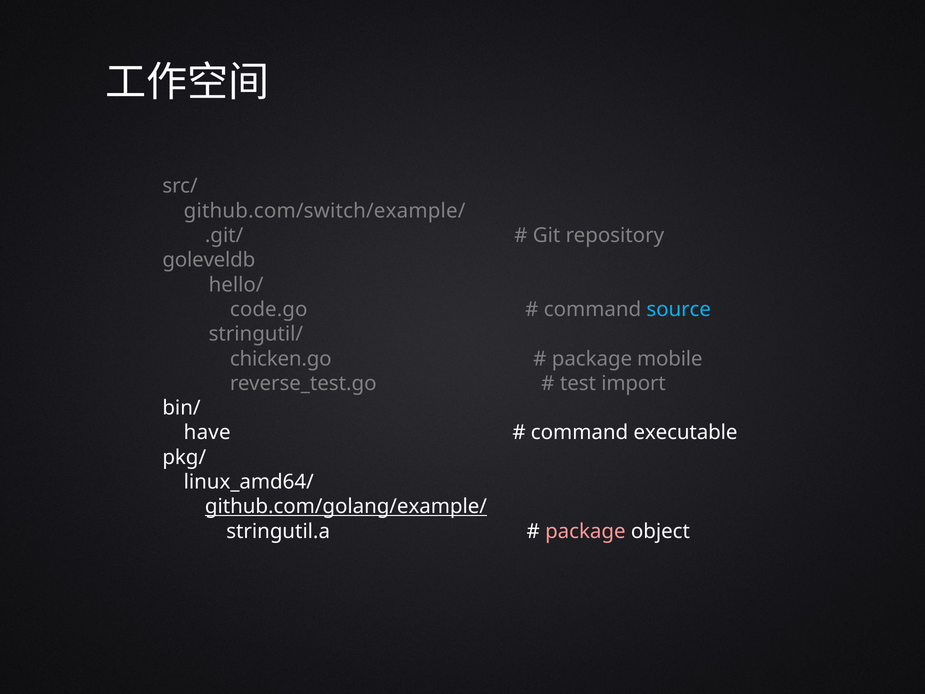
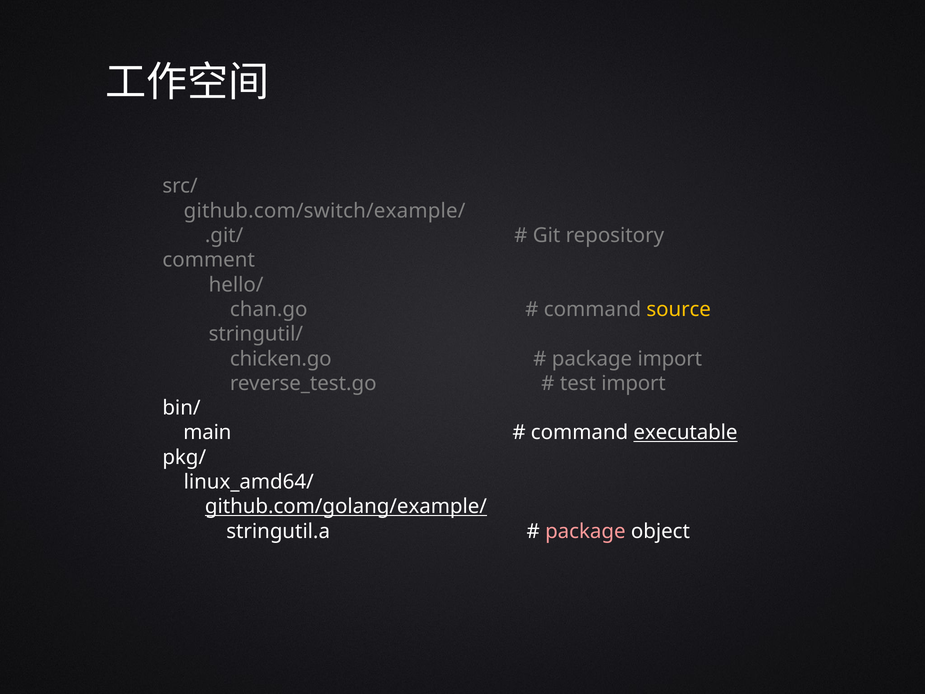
goleveldb: goleveldb -> comment
code.go: code.go -> chan.go
source colour: light blue -> yellow
package mobile: mobile -> import
have: have -> main
executable underline: none -> present
